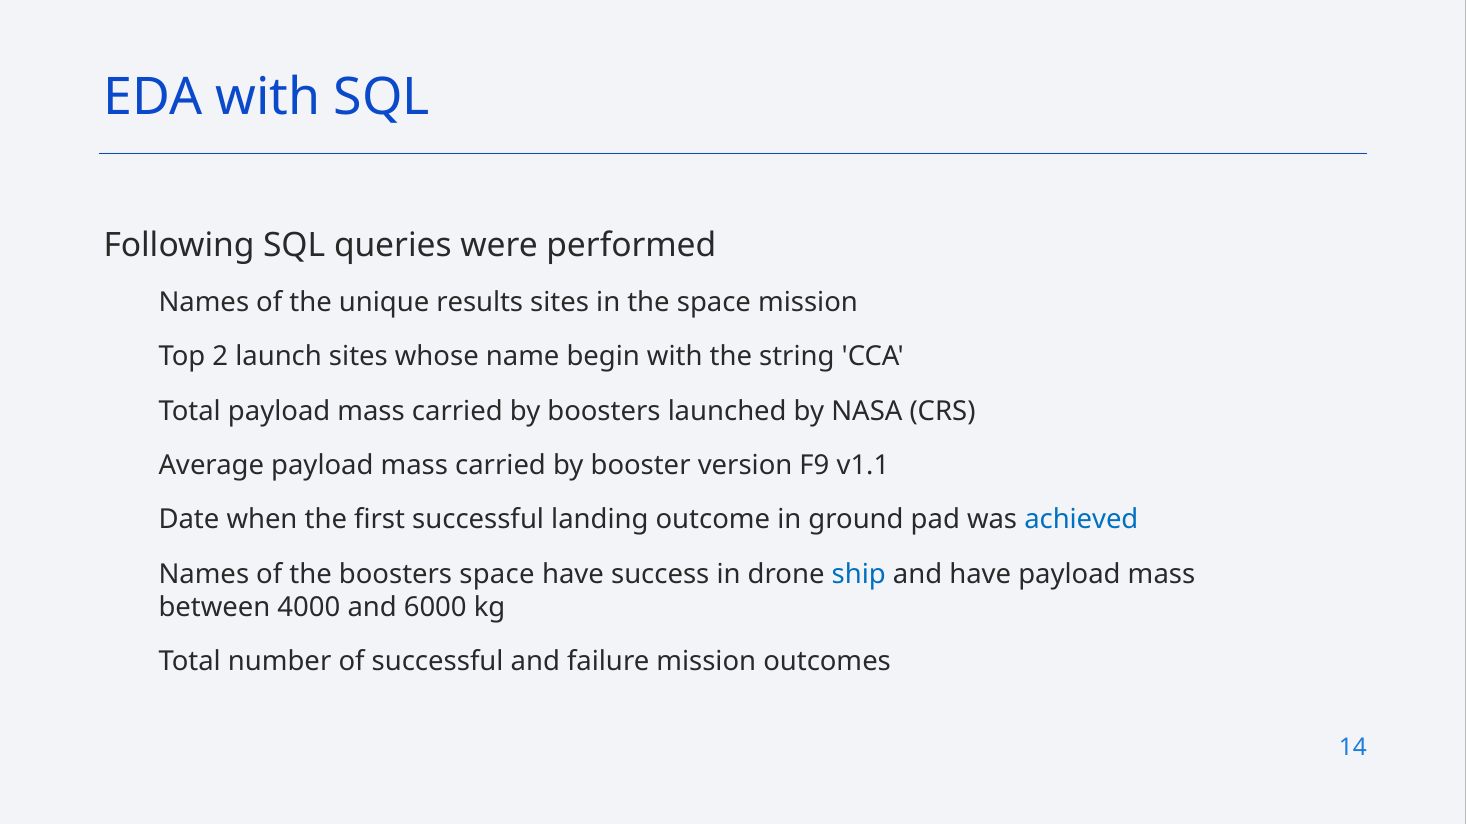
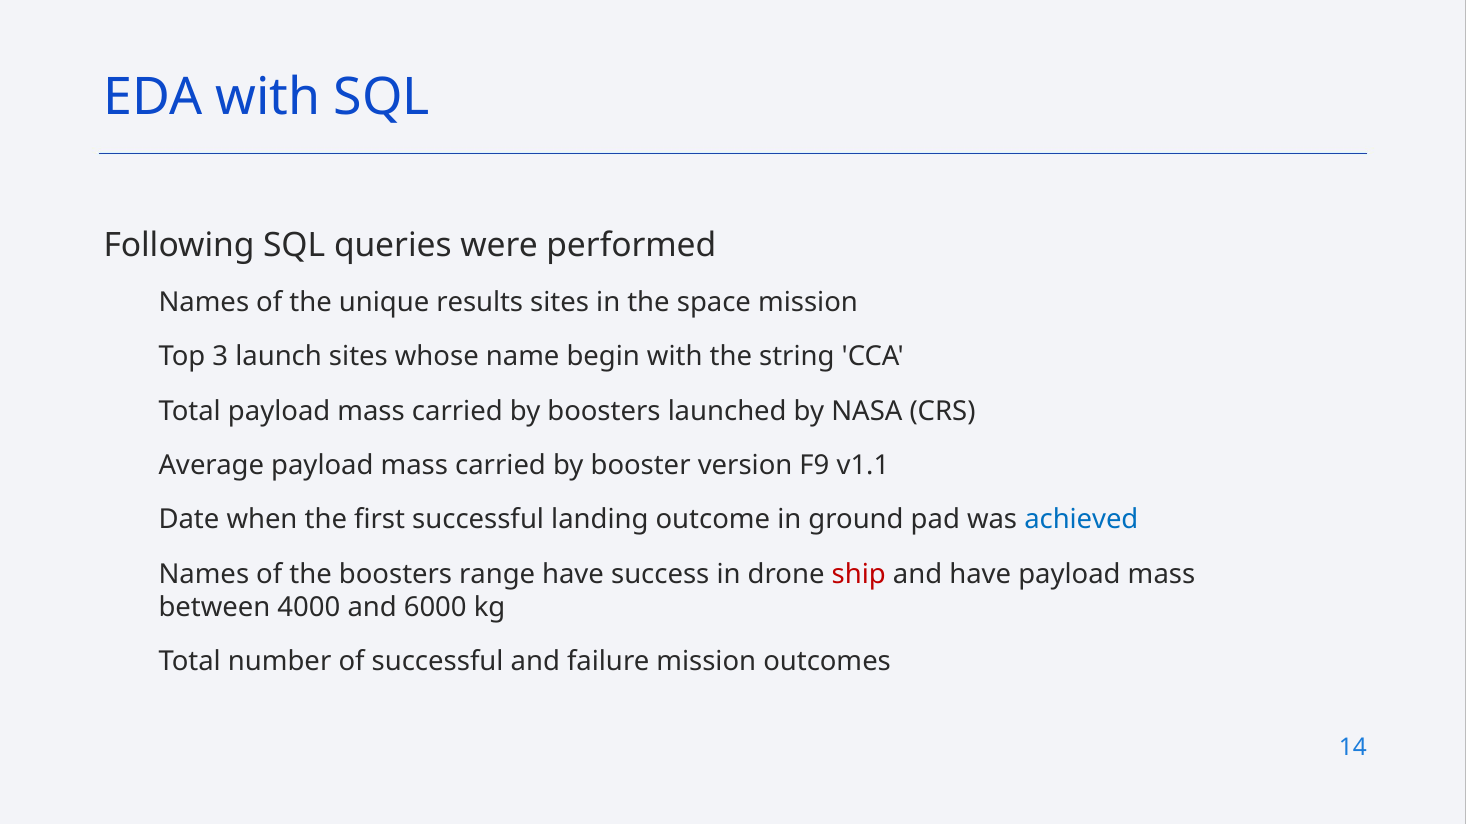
2: 2 -> 3
boosters space: space -> range
ship colour: blue -> red
